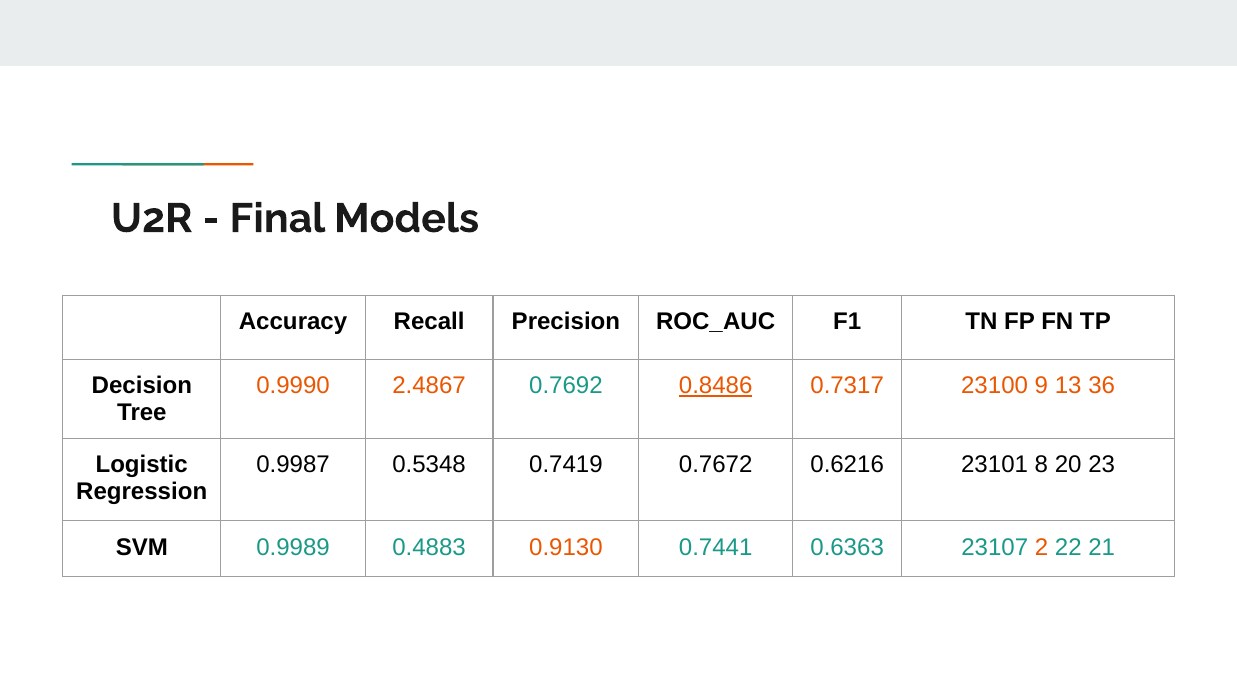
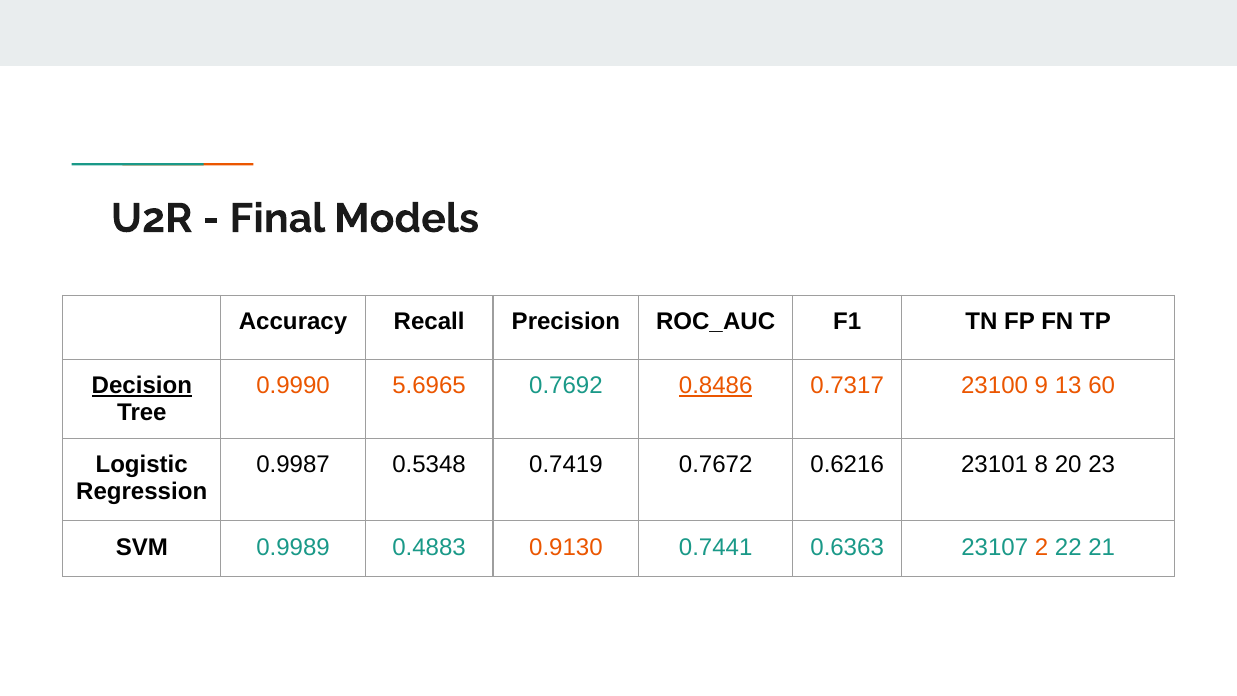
Decision underline: none -> present
2.4867: 2.4867 -> 5.6965
36: 36 -> 60
